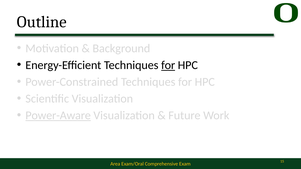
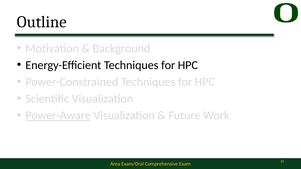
for at (168, 65) underline: present -> none
